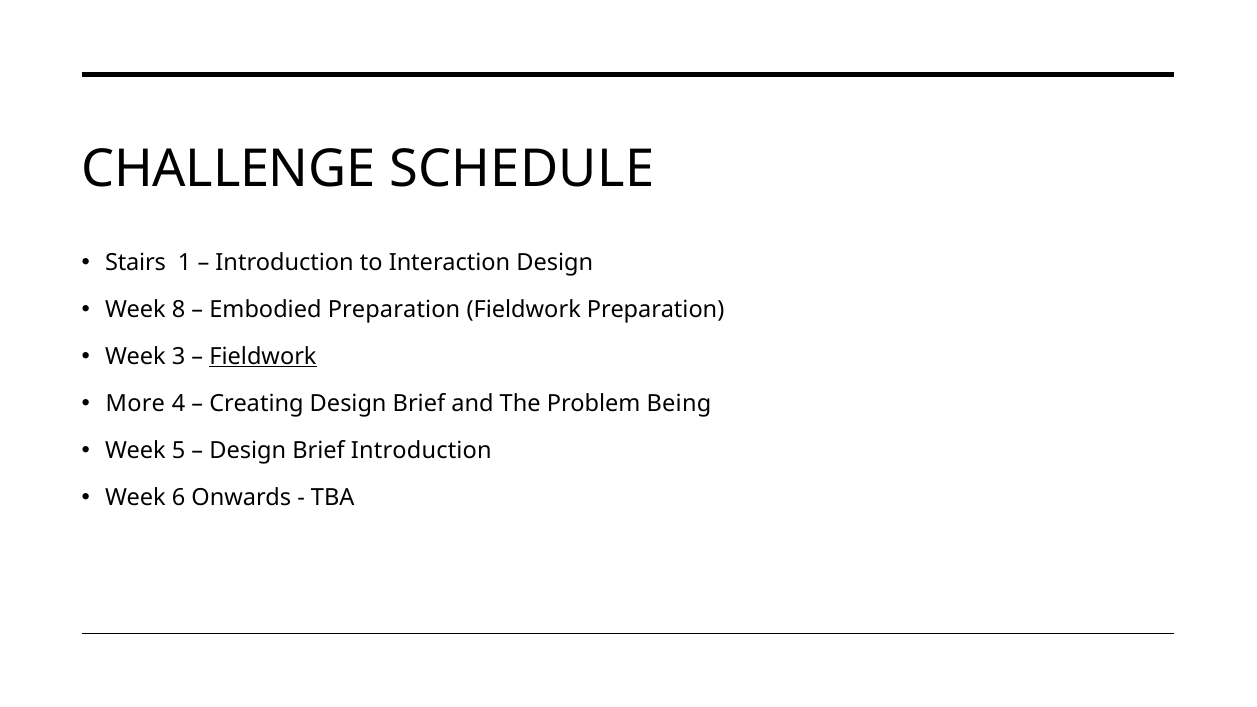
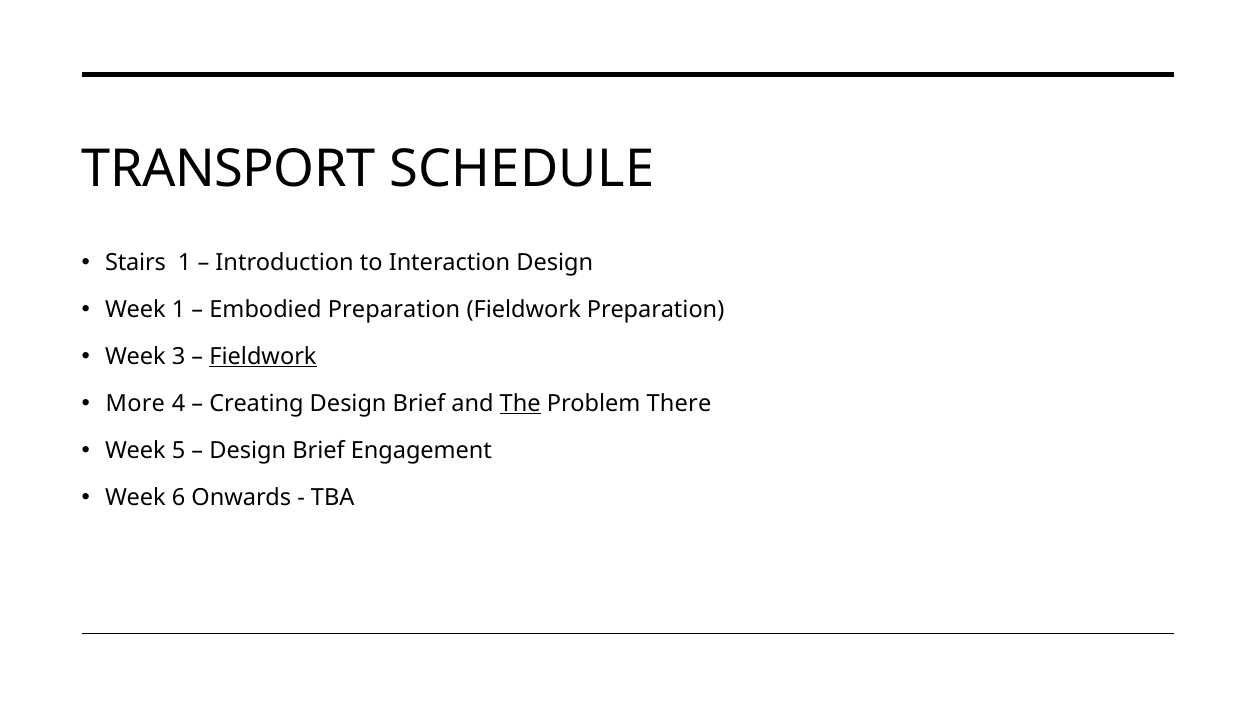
CHALLENGE: CHALLENGE -> TRANSPORT
Week 8: 8 -> 1
The underline: none -> present
Being: Being -> There
Brief Introduction: Introduction -> Engagement
